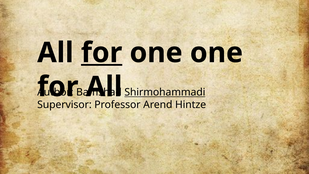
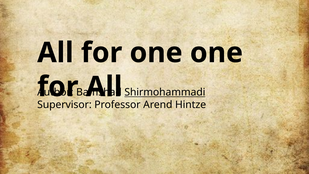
for at (102, 53) underline: present -> none
